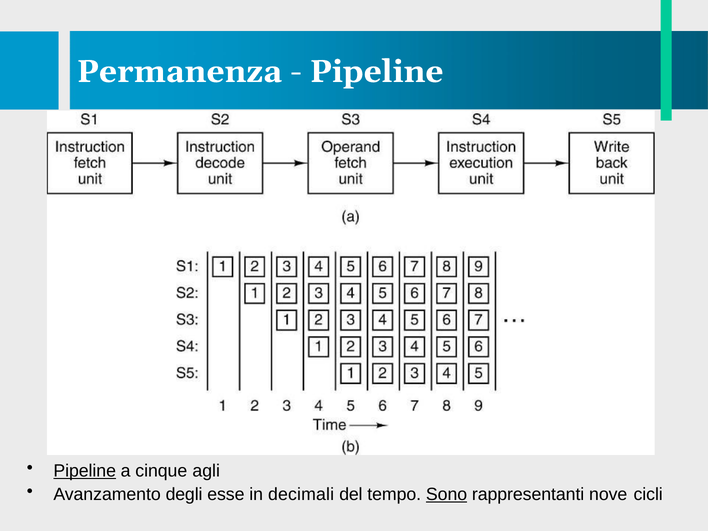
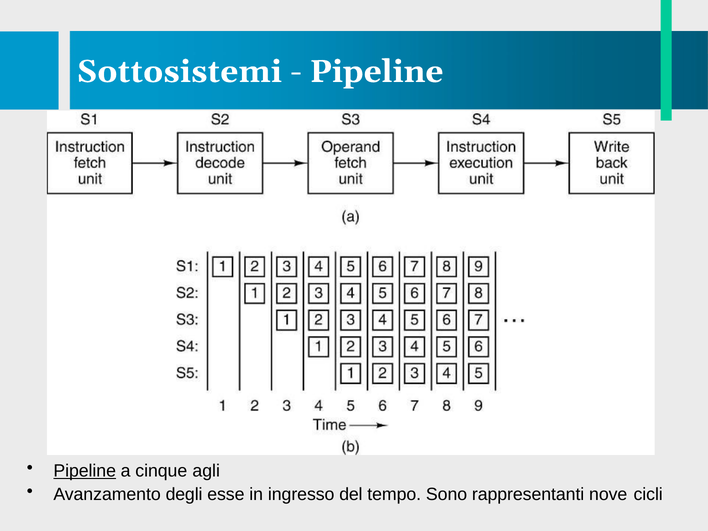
Permanenza: Permanenza -> Sottosistemi
decimali: decimali -> ingresso
Sono underline: present -> none
